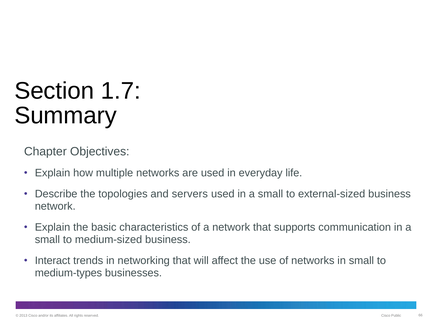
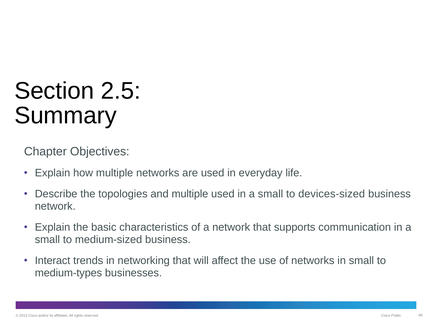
1.7: 1.7 -> 2.5
and servers: servers -> multiple
external-sized: external-sized -> devices-sized
